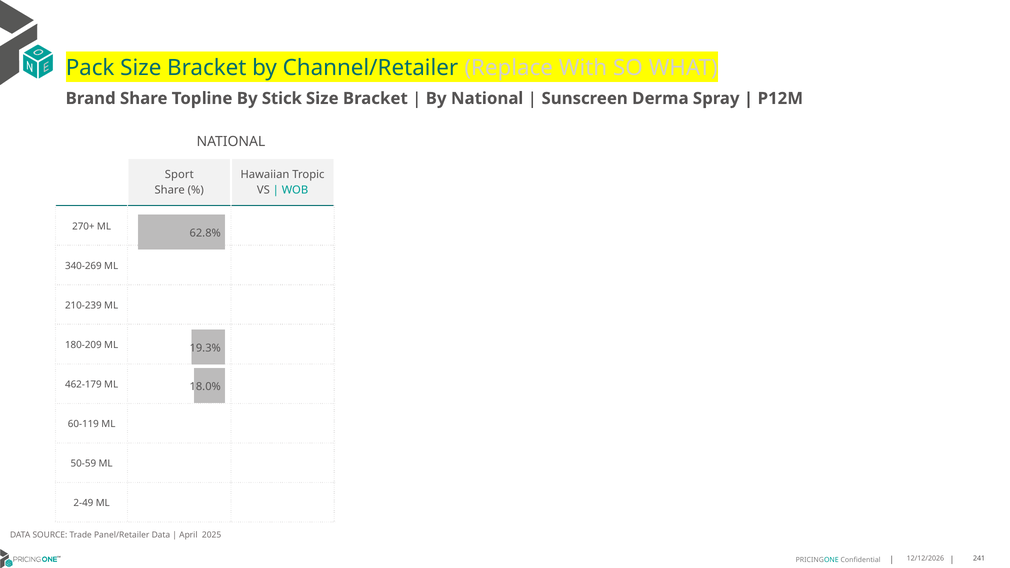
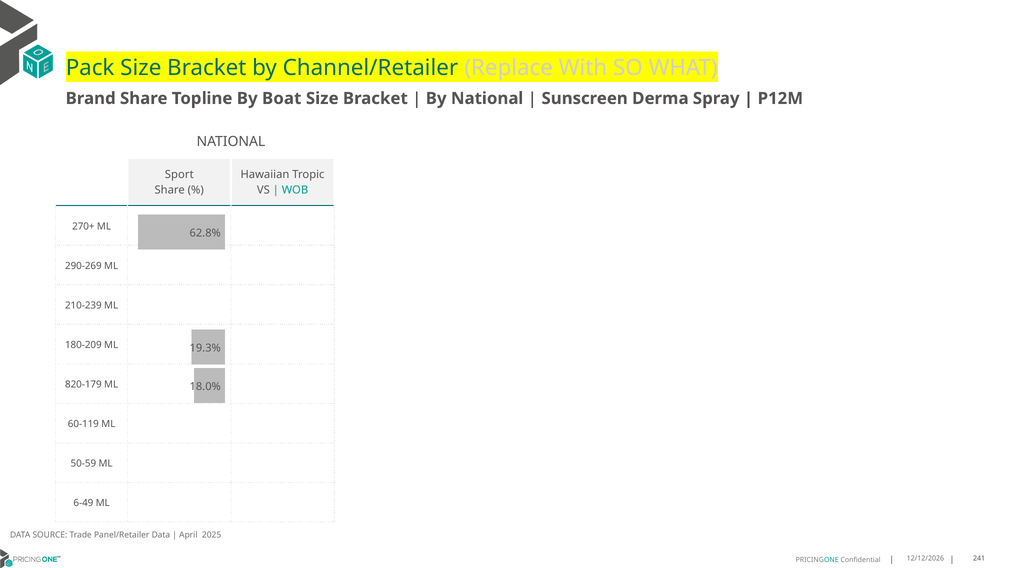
Stick: Stick -> Boat
340-269: 340-269 -> 290-269
462-179: 462-179 -> 820-179
2-49: 2-49 -> 6-49
